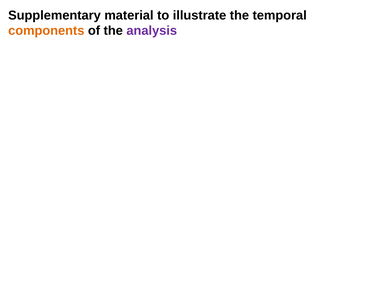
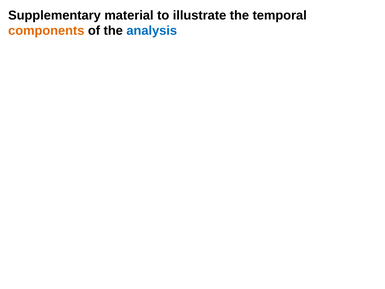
analysis colour: purple -> blue
